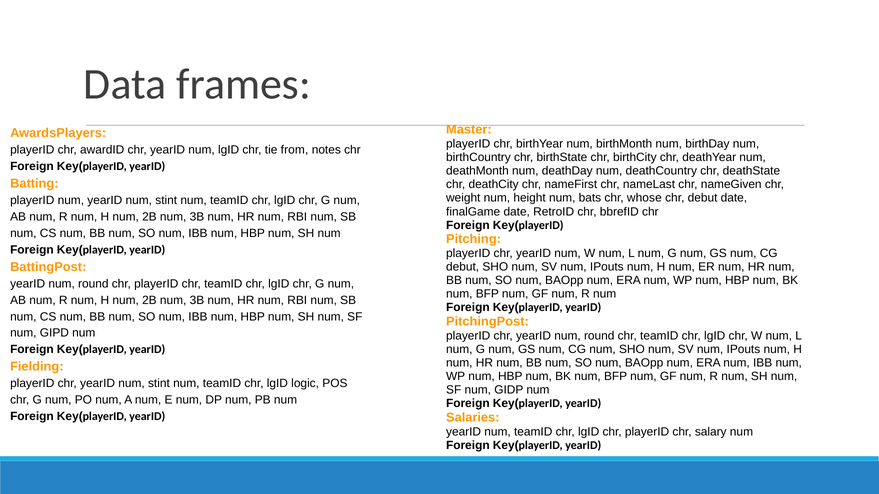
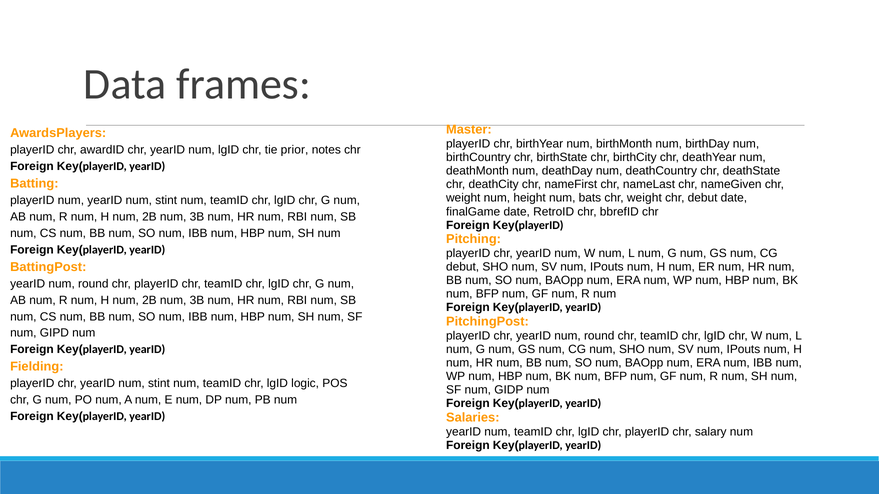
from: from -> prior
bats chr whose: whose -> weight
